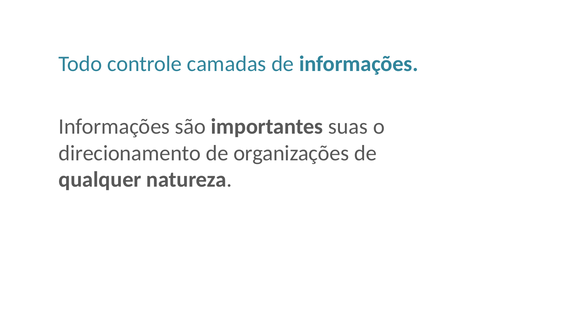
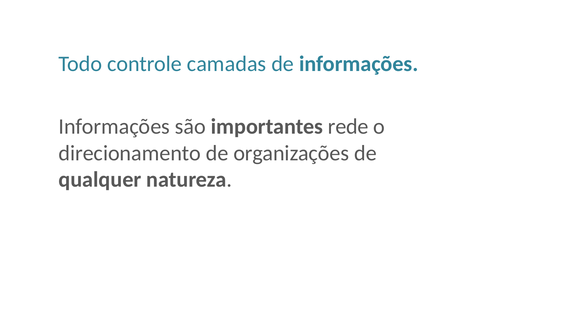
suas: suas -> rede
